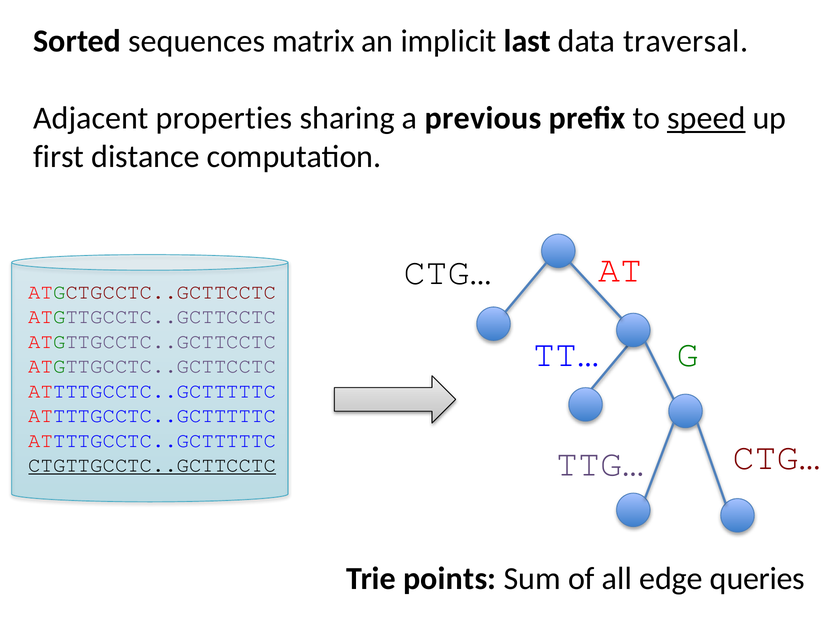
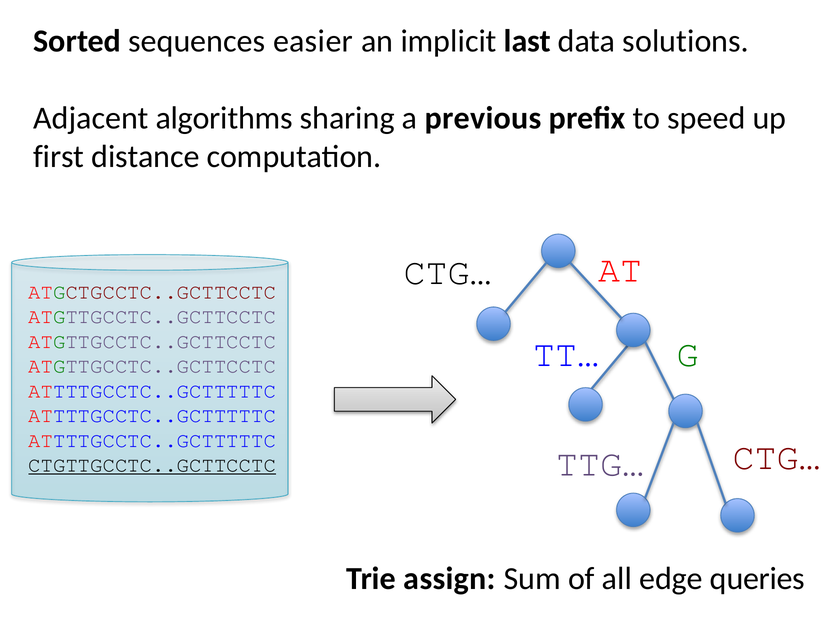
matrix: matrix -> easier
traversal: traversal -> solutions
properties: properties -> algorithms
speed underline: present -> none
points: points -> assign
